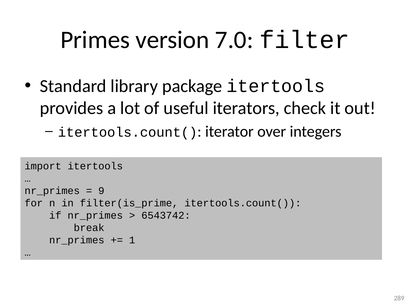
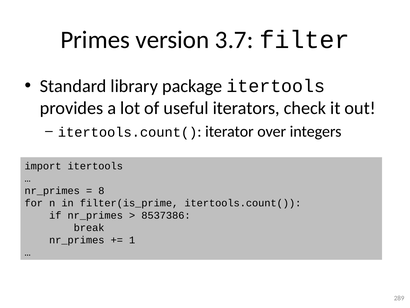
7.0: 7.0 -> 3.7
9: 9 -> 8
6543742: 6543742 -> 8537386
